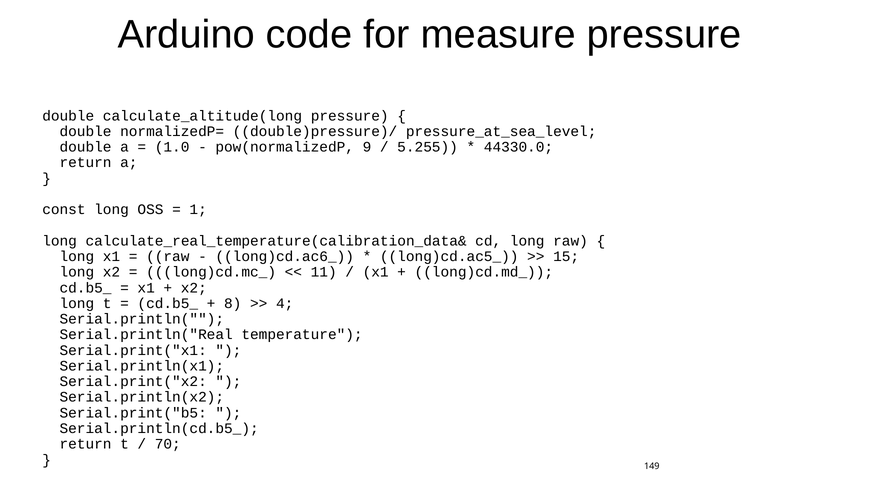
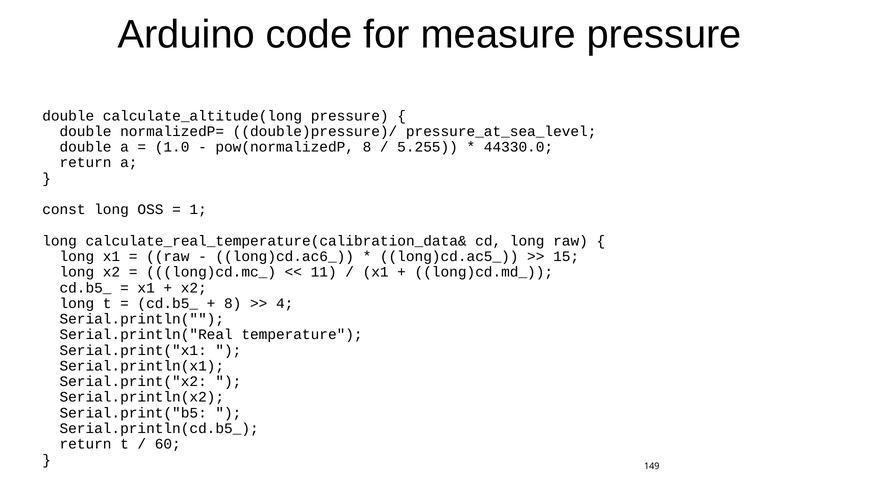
pow(normalizedP 9: 9 -> 8
70: 70 -> 60
